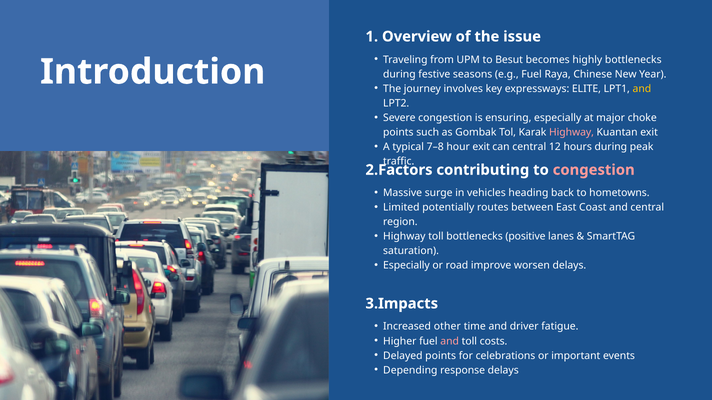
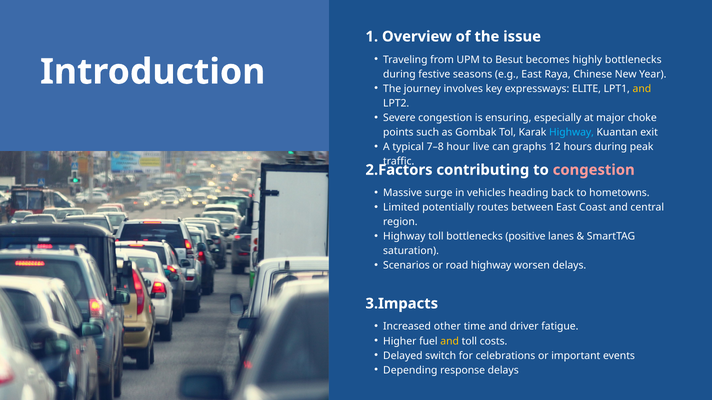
e.g Fuel: Fuel -> East
Highway at (571, 132) colour: pink -> light blue
hour exit: exit -> live
can central: central -> graphs
Especially at (406, 266): Especially -> Scenarios
road improve: improve -> highway
and at (450, 342) colour: pink -> yellow
Delayed points: points -> switch
